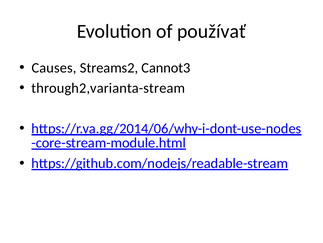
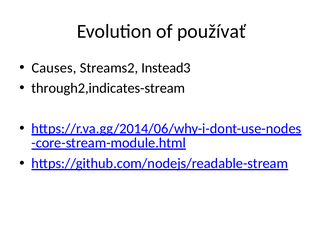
Cannot3: Cannot3 -> Instead3
through2,varianta-stream: through2,varianta-stream -> through2,indicates-stream
